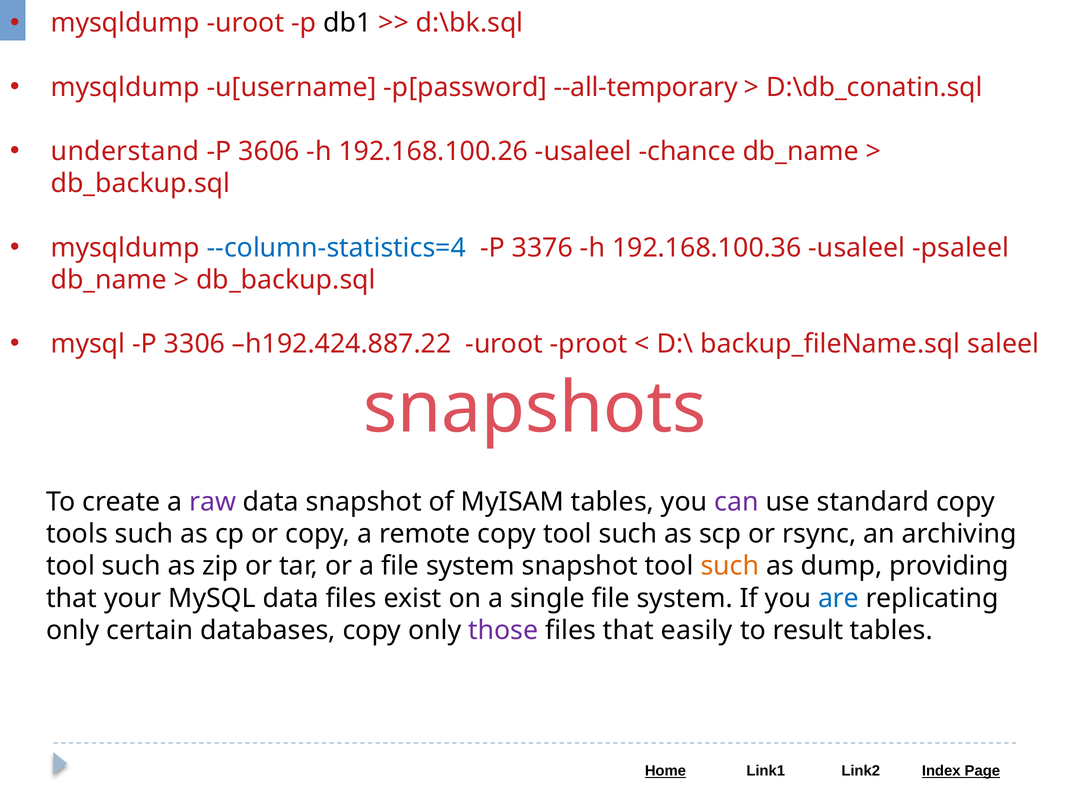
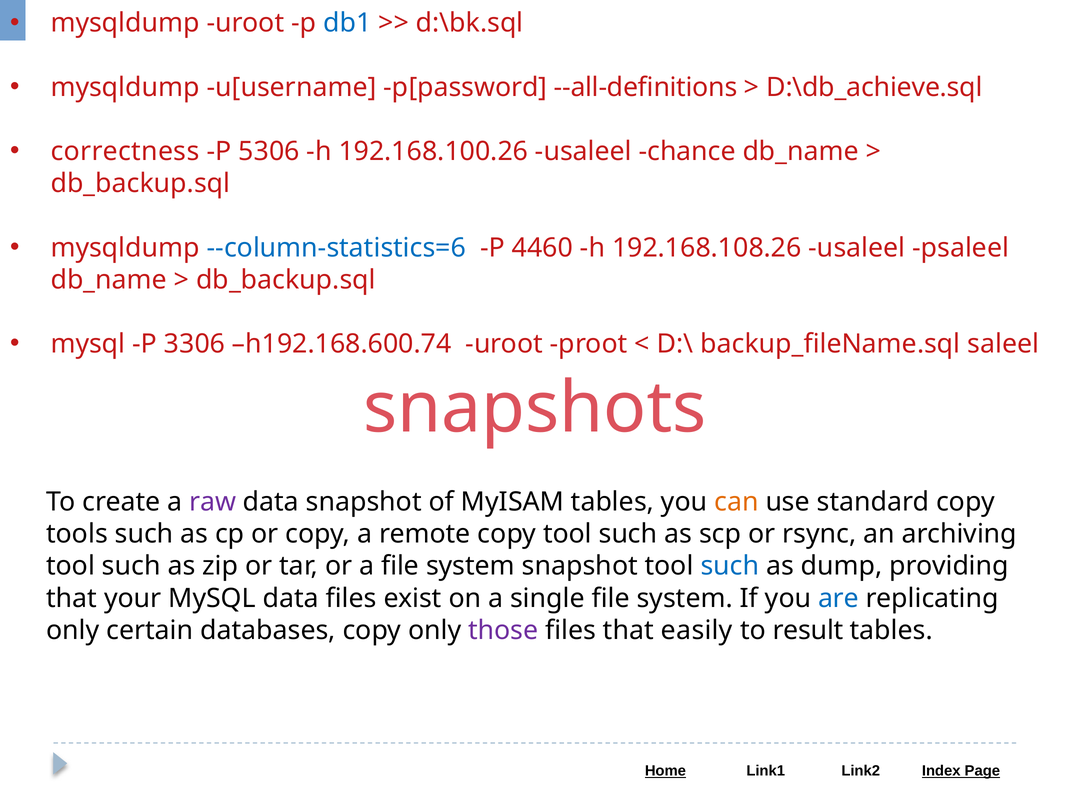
db1 colour: black -> blue
--all-temporary: --all-temporary -> --all-definitions
D:\db_conatin.sql: D:\db_conatin.sql -> D:\db_achieve.sql
understand: understand -> correctness
3606: 3606 -> 5306
--column-statistics=4: --column-statistics=4 -> --column-statistics=6
3376: 3376 -> 4460
192.168.100.36: 192.168.100.36 -> 192.168.108.26
h192.424.887.22: h192.424.887.22 -> h192.168.600.74
can colour: purple -> orange
such at (730, 566) colour: orange -> blue
